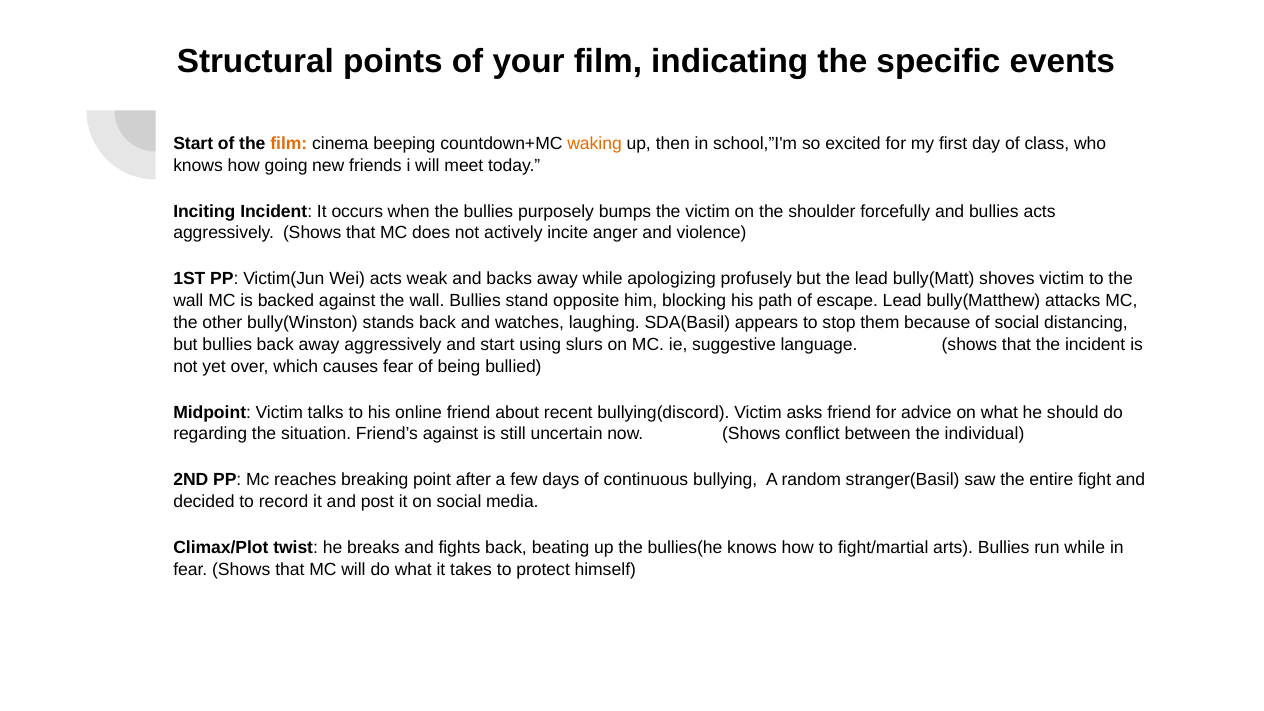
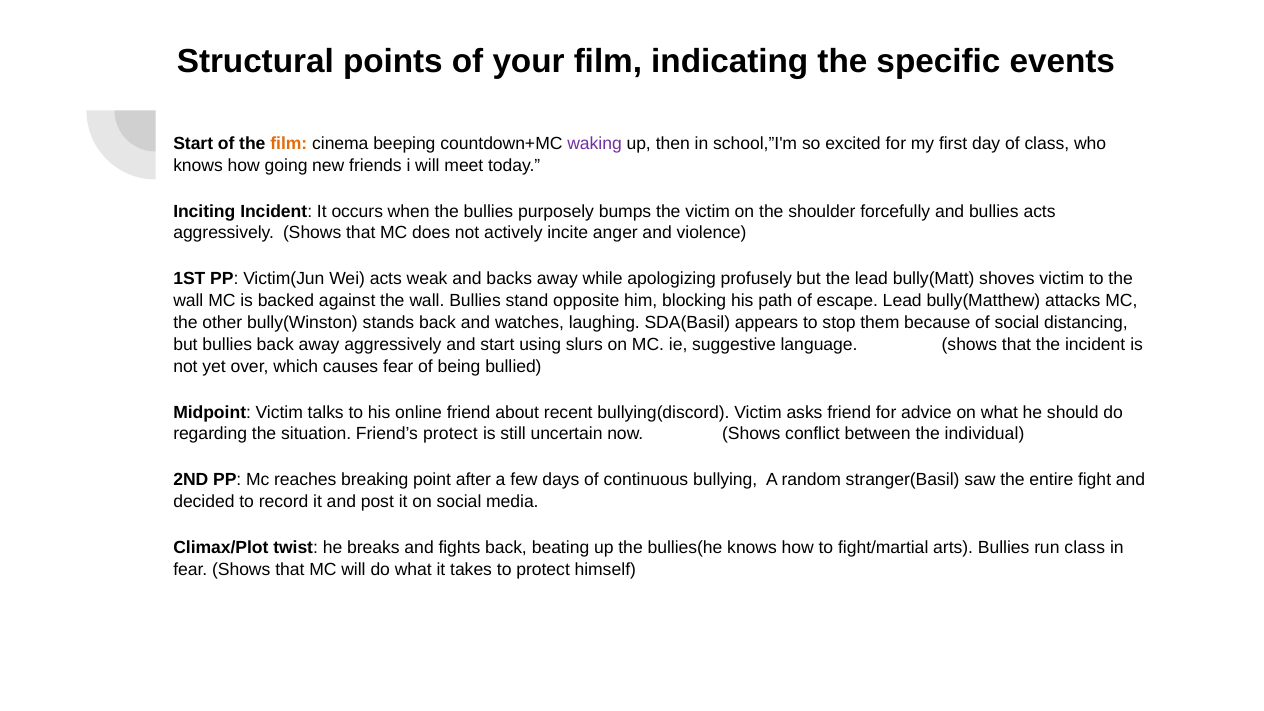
waking colour: orange -> purple
Friend’s against: against -> protect
run while: while -> class
